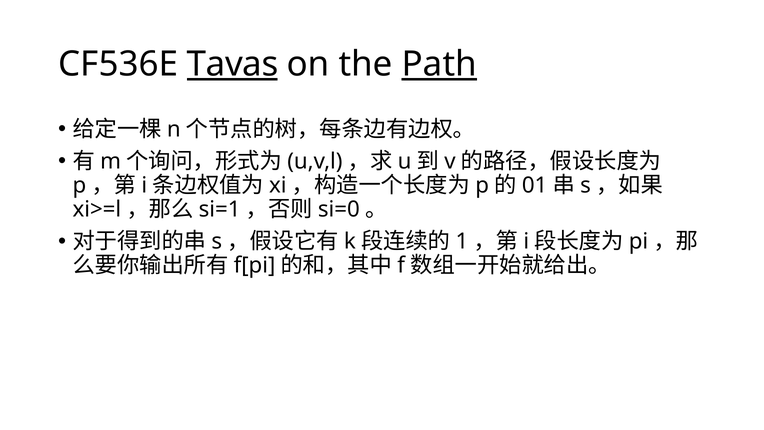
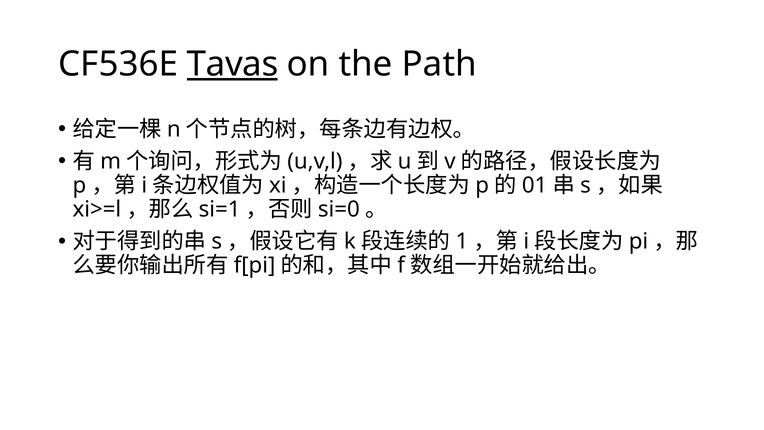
Path underline: present -> none
